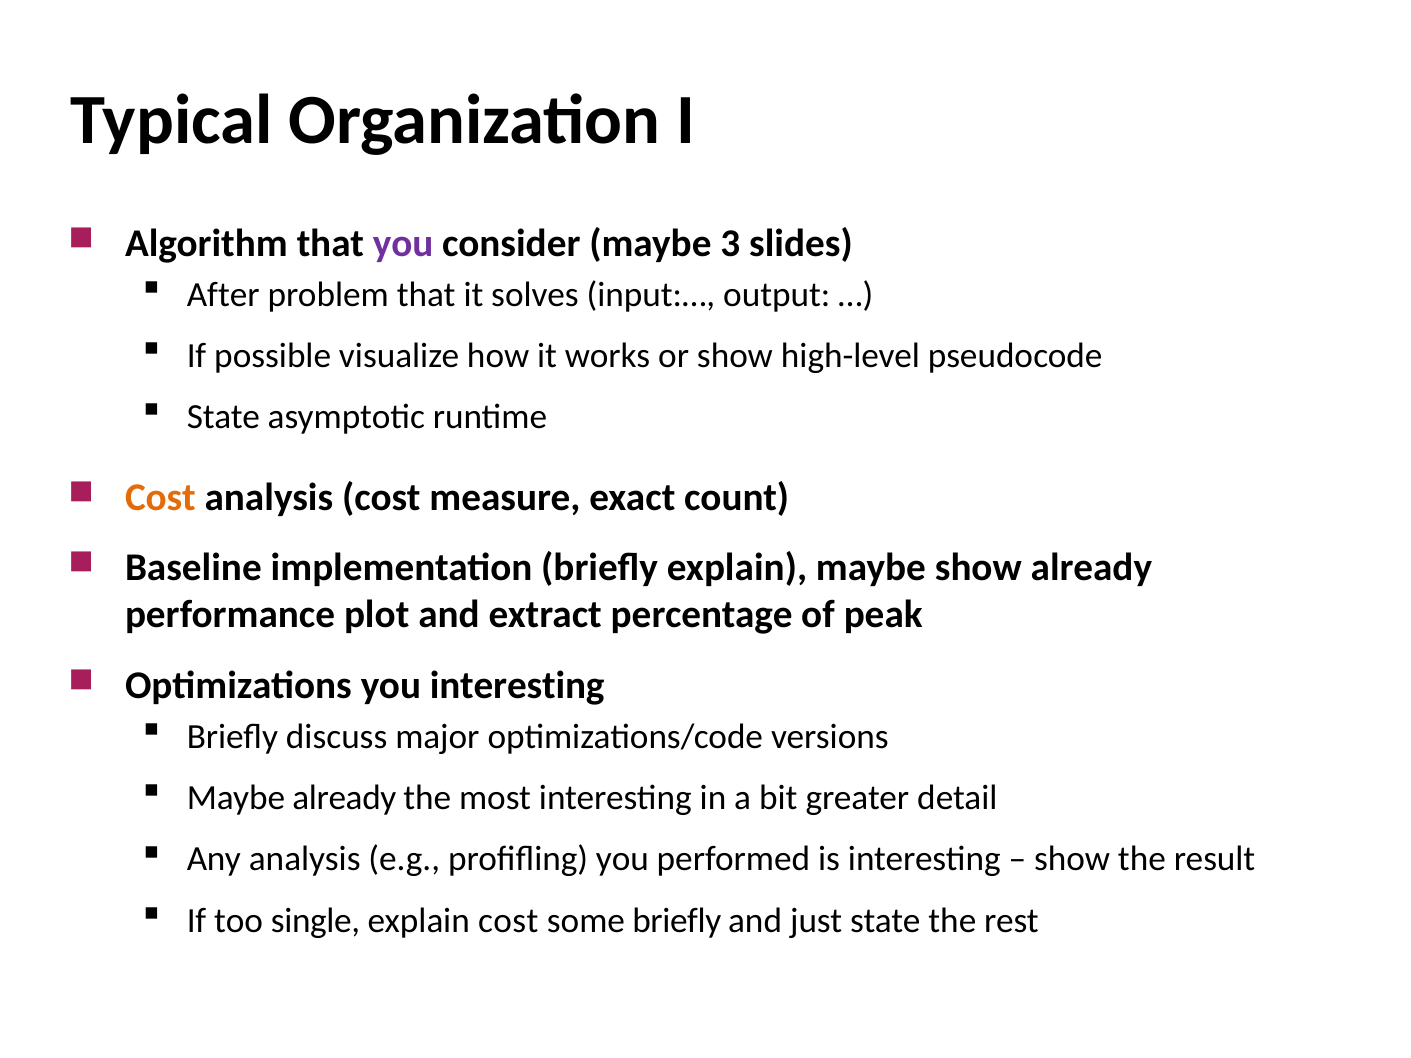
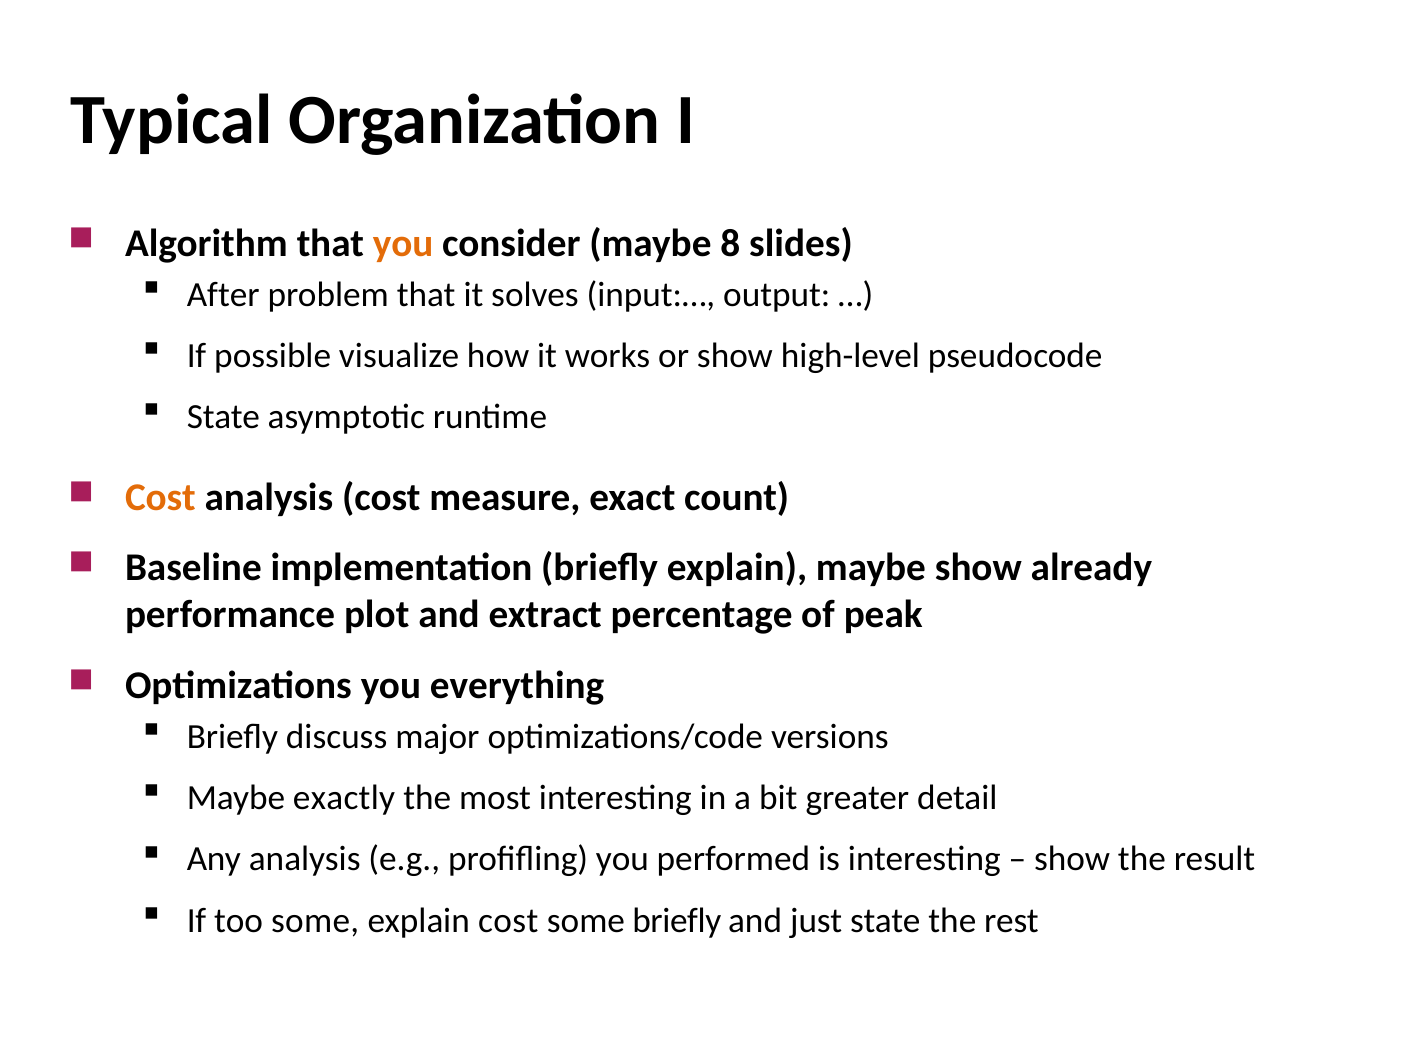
you at (403, 244) colour: purple -> orange
3: 3 -> 8
you interesting: interesting -> everything
Maybe already: already -> exactly
too single: single -> some
